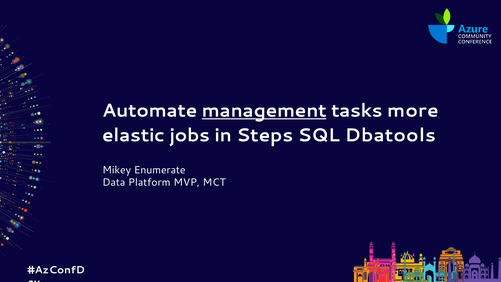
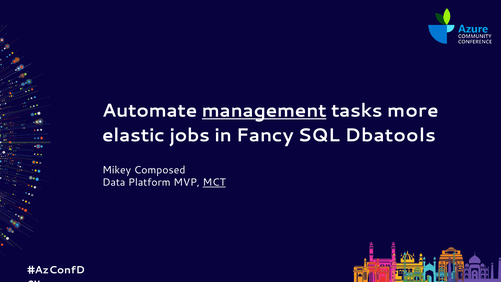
Steps: Steps -> Fancy
Enumerate: Enumerate -> Composed
MCT underline: none -> present
